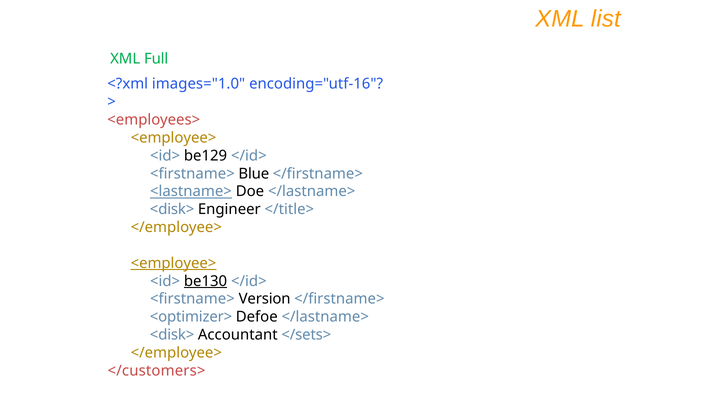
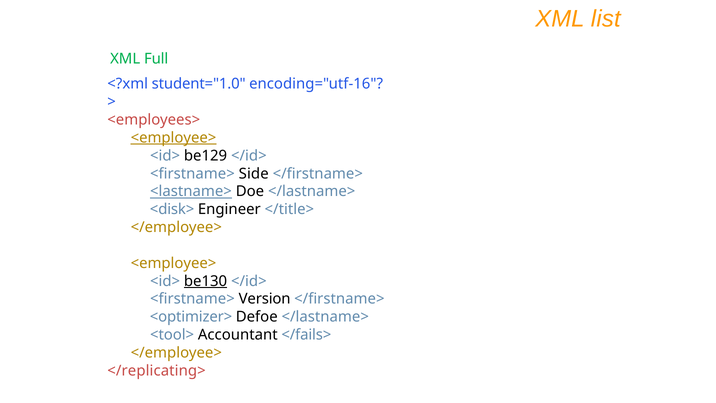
images="1.0: images="1.0 -> student="1.0
<employee> at (173, 138) underline: none -> present
Blue: Blue -> Side
<employee> at (173, 263) underline: present -> none
<disk> at (172, 335): <disk> -> <tool>
</sets>: </sets> -> </fails>
</customers>: </customers> -> </replicating>
